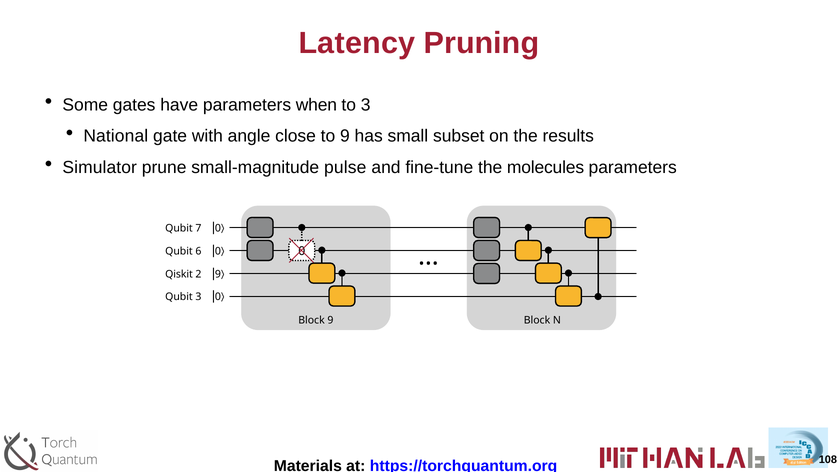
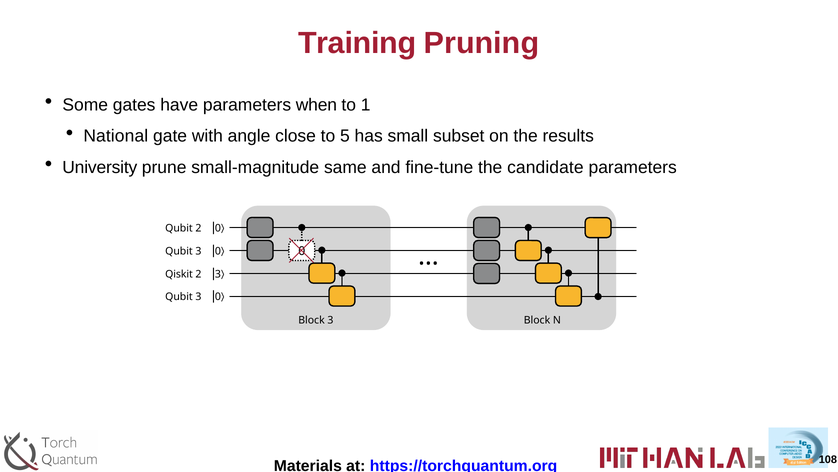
Latency: Latency -> Training
to 3: 3 -> 1
to 9: 9 -> 5
Simulator: Simulator -> University
pulse: pulse -> same
molecules: molecules -> candidate
Qubit 7: 7 -> 2
6 at (198, 251): 6 -> 3
2 9: 9 -> 3
Block 9: 9 -> 3
